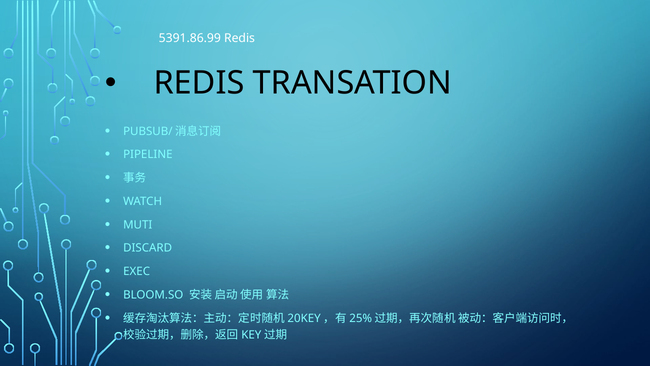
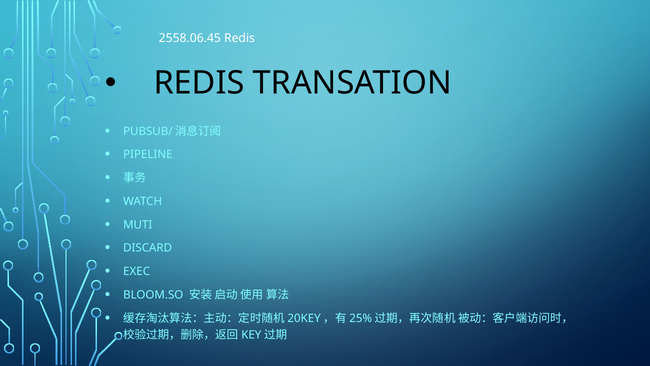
5391.86.99: 5391.86.99 -> 2558.06.45
